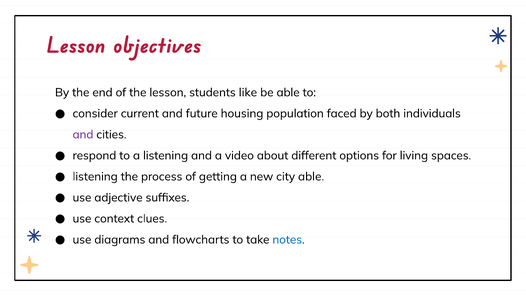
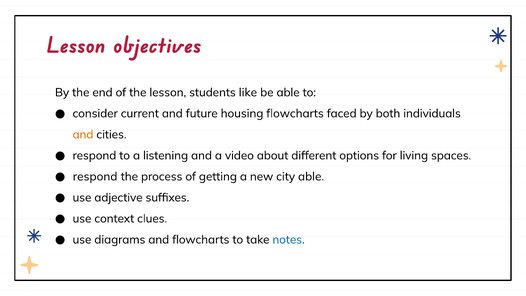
housing population: population -> flowcharts
and at (83, 134) colour: purple -> orange
listening at (95, 176): listening -> respond
